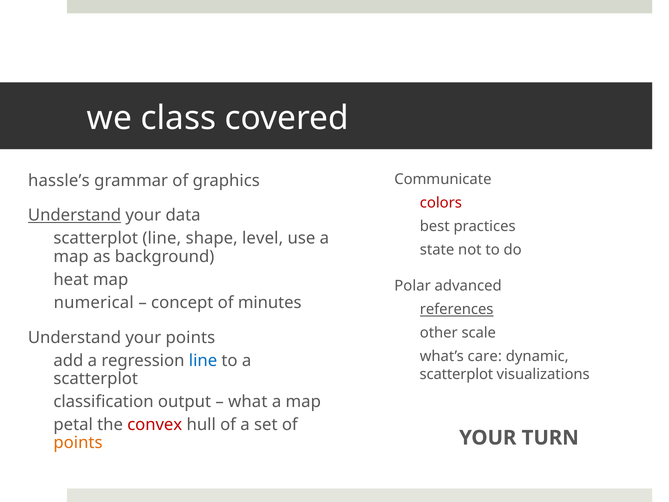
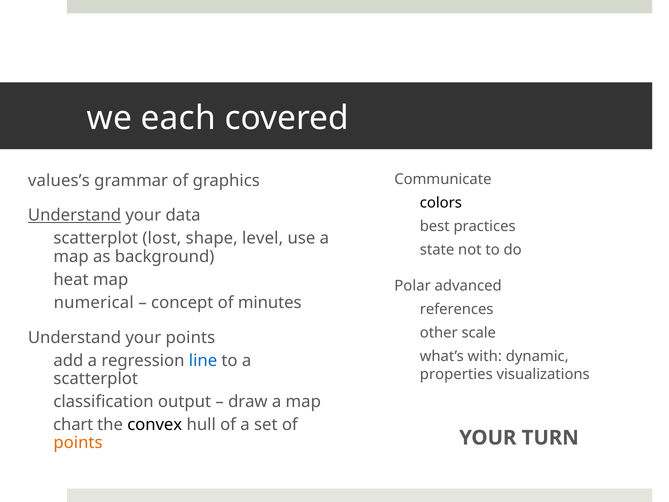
class: class -> each
hassle’s: hassle’s -> values’s
colors colour: red -> black
scatterplot line: line -> lost
references underline: present -> none
care: care -> with
scatterplot at (456, 374): scatterplot -> properties
what: what -> draw
petal: petal -> chart
convex colour: red -> black
